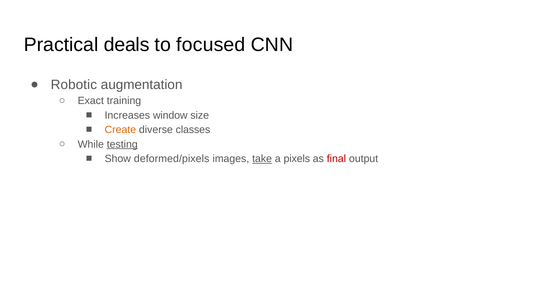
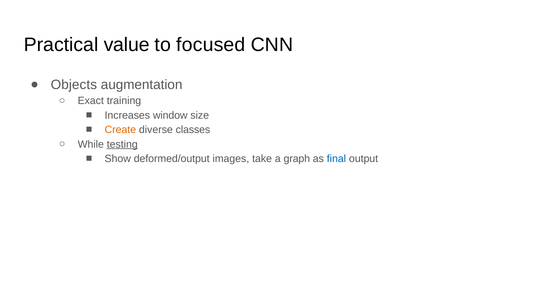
deals: deals -> value
Robotic: Robotic -> Objects
deformed/pixels: deformed/pixels -> deformed/output
take underline: present -> none
pixels: pixels -> graph
final colour: red -> blue
